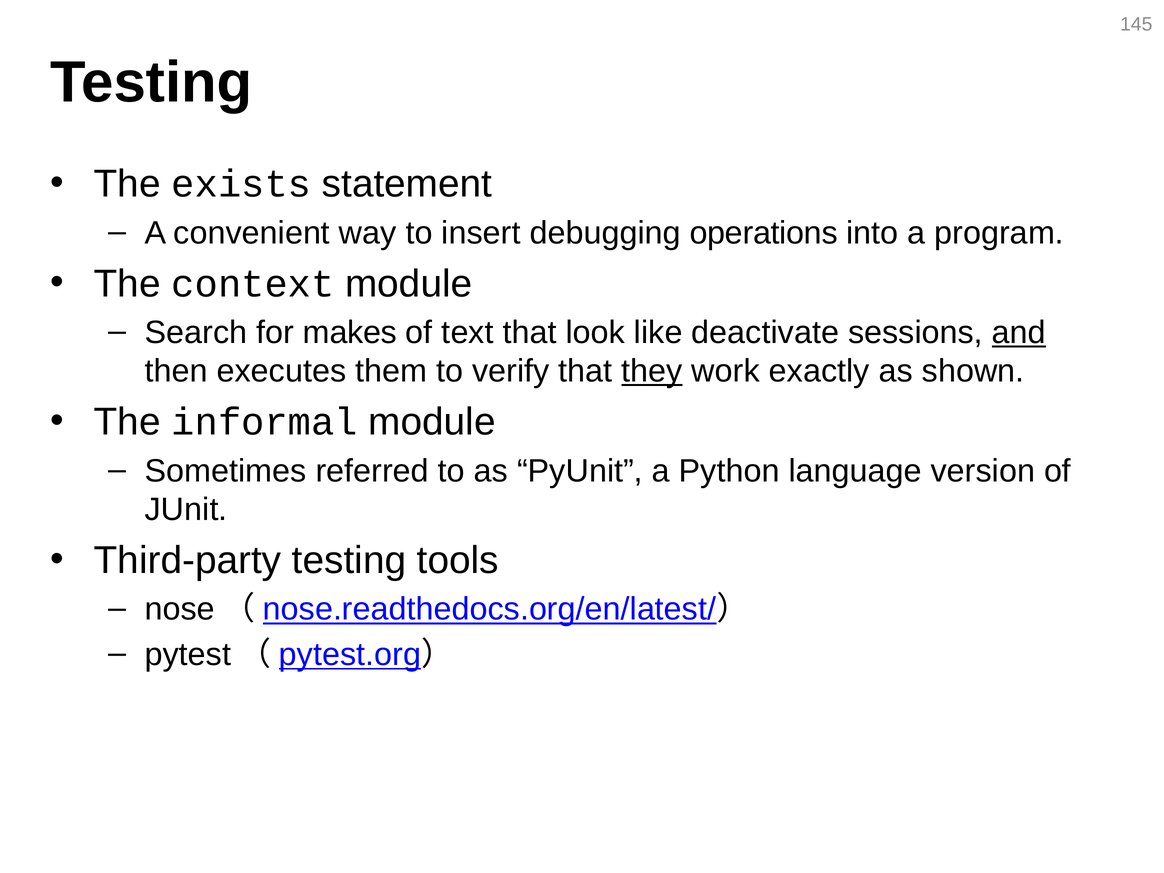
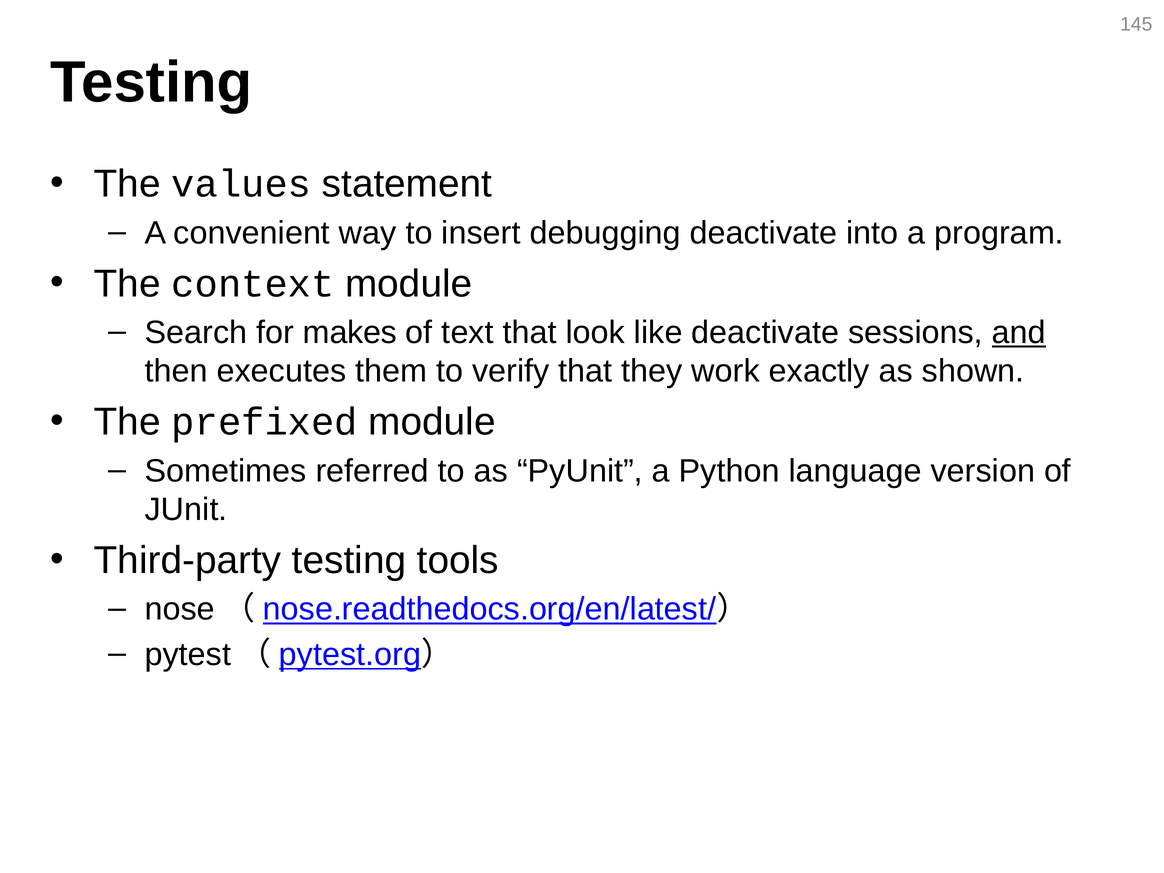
exists: exists -> values
debugging operations: operations -> deactivate
they underline: present -> none
informal: informal -> prefixed
